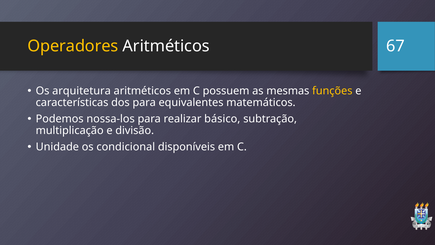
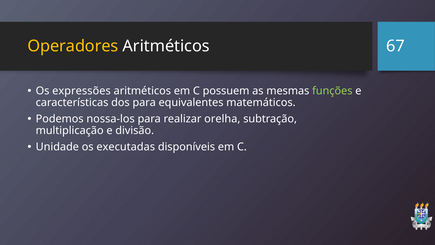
arquitetura: arquitetura -> expressões
funções colour: yellow -> light green
básico: básico -> orelha
condicional: condicional -> executadas
